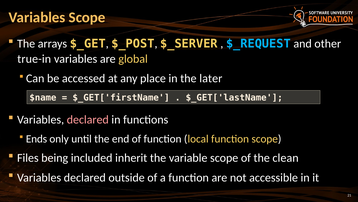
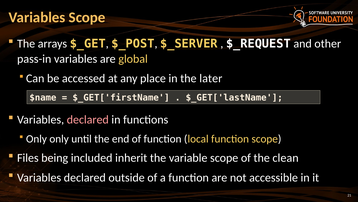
$_REQUEST colour: light blue -> white
true-in: true-in -> pass-in
Ends at (36, 138): Ends -> Only
